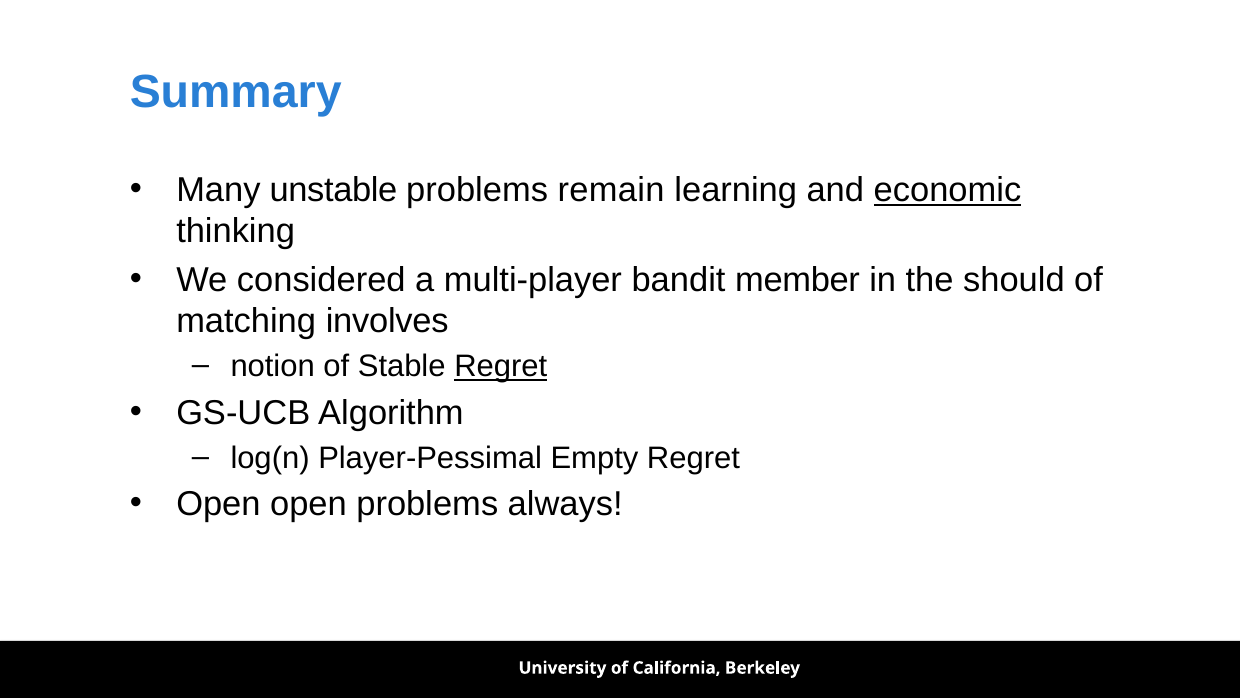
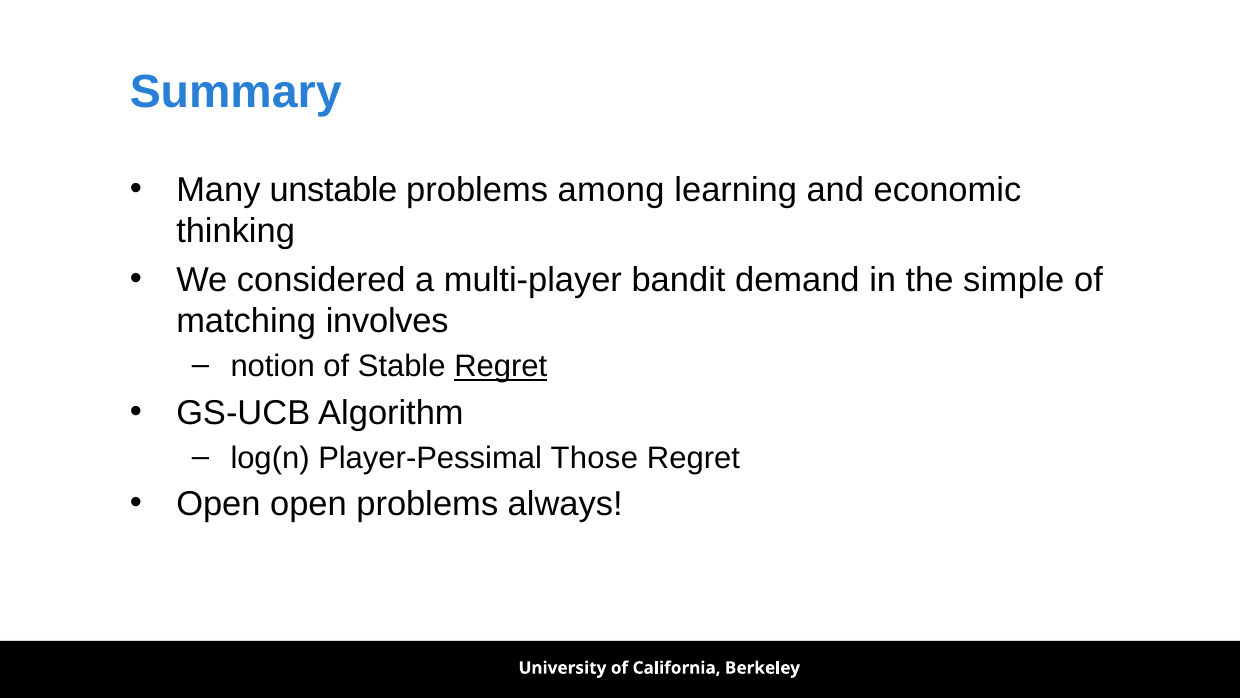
remain: remain -> among
economic underline: present -> none
member: member -> demand
should: should -> simple
Empty: Empty -> Those
